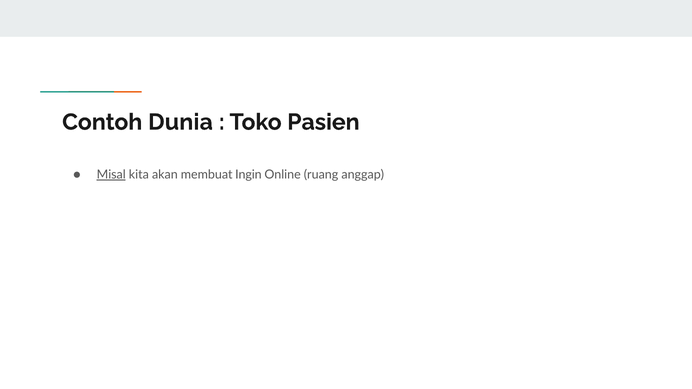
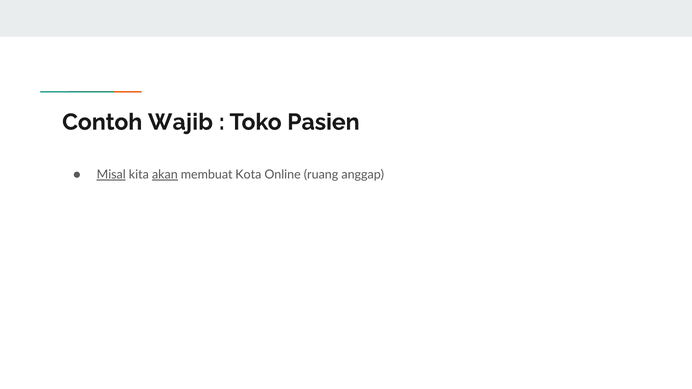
Dunia: Dunia -> Wajib
akan underline: none -> present
Ingin: Ingin -> Kota
